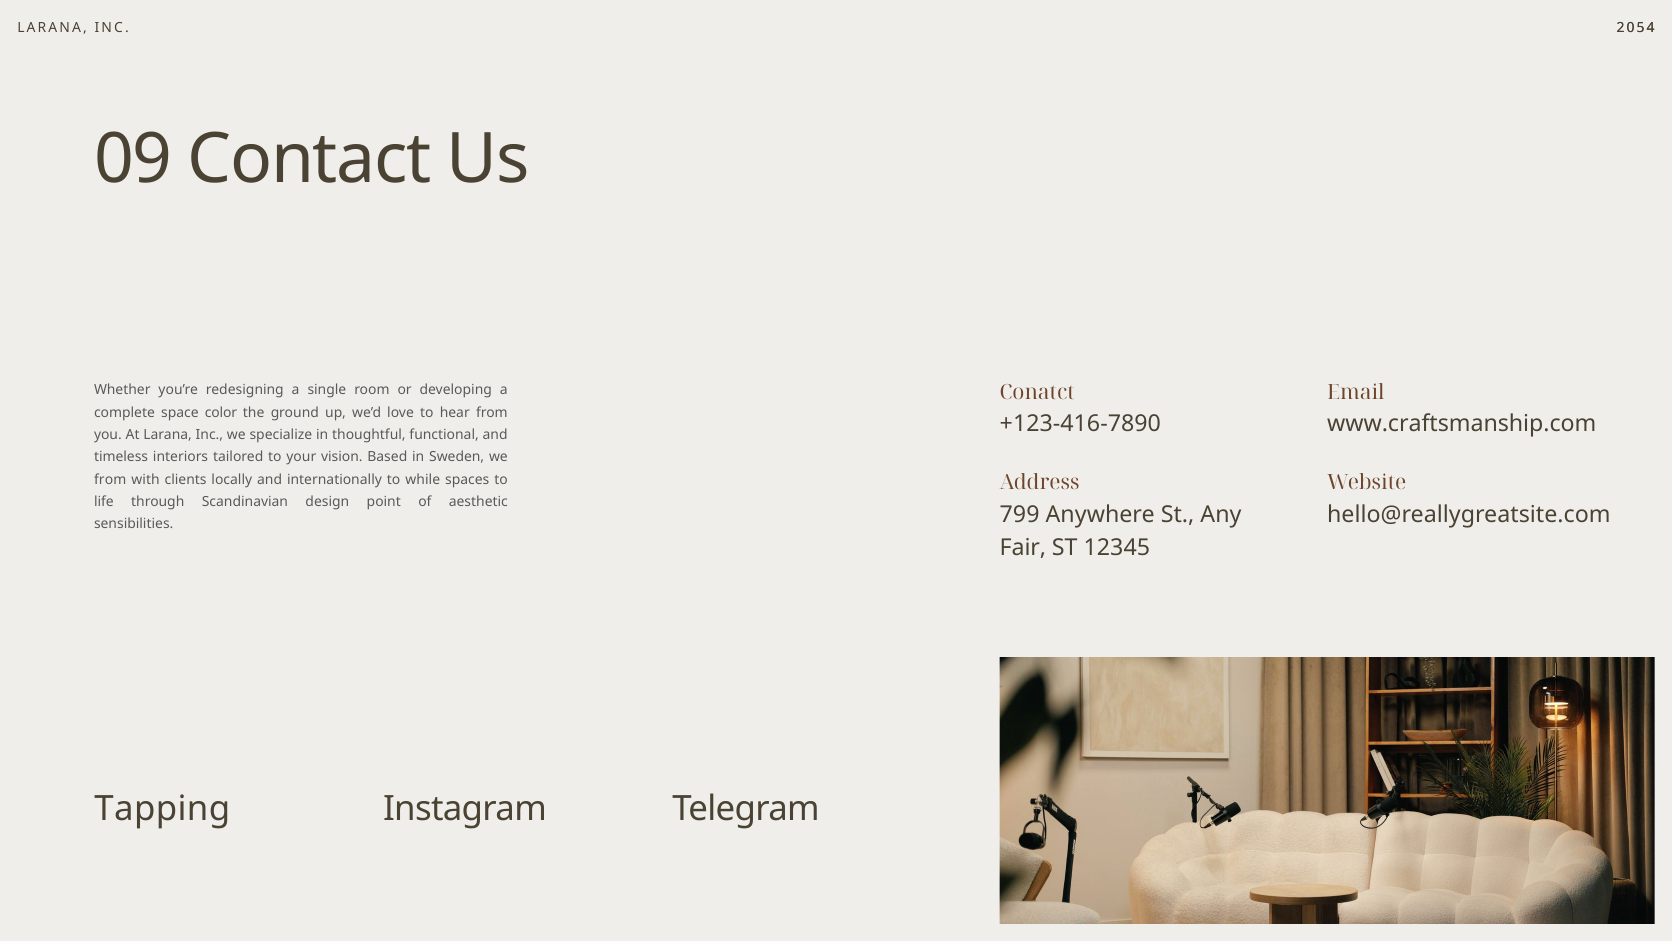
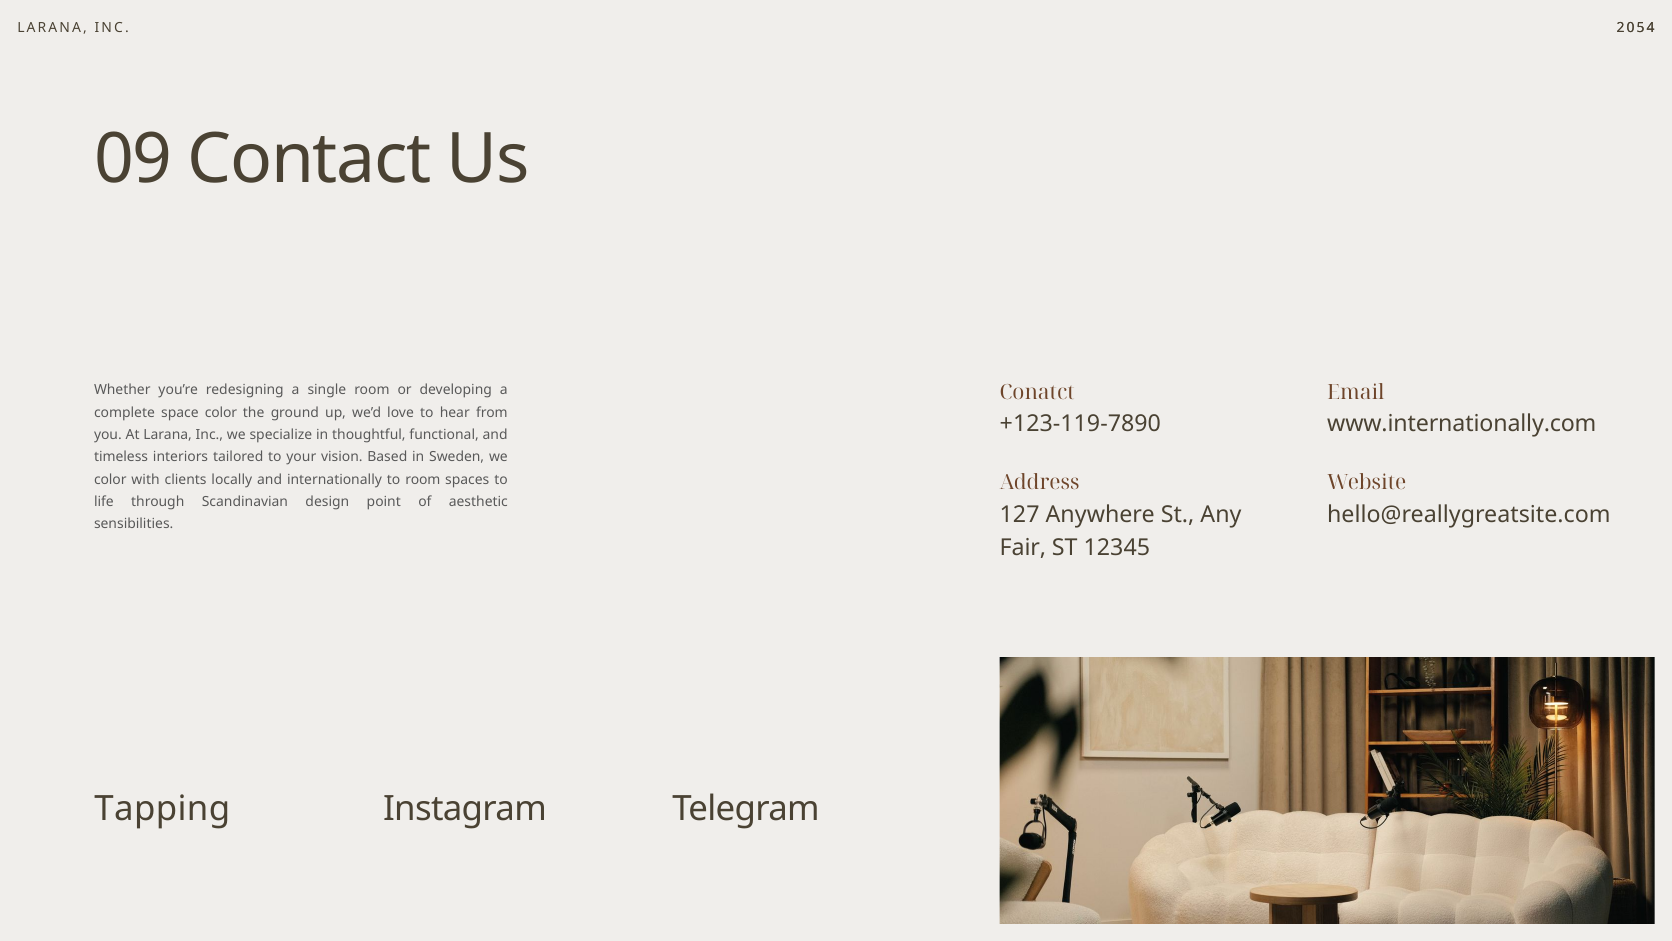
+123-416-7890: +123-416-7890 -> +123-119-7890
www.craftsmanship.com: www.craftsmanship.com -> www.internationally.com
from at (110, 479): from -> color
to while: while -> room
799: 799 -> 127
